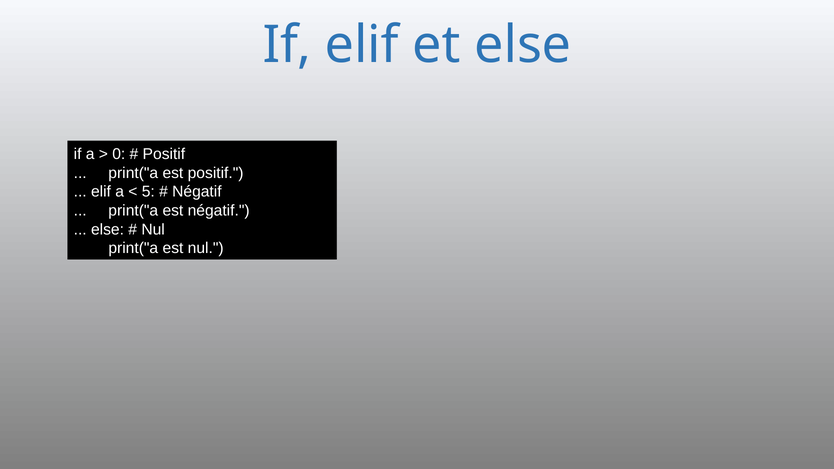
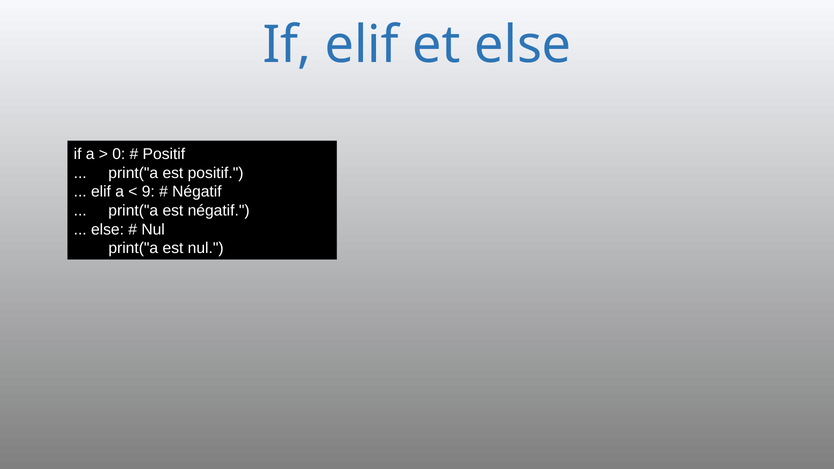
5: 5 -> 9
